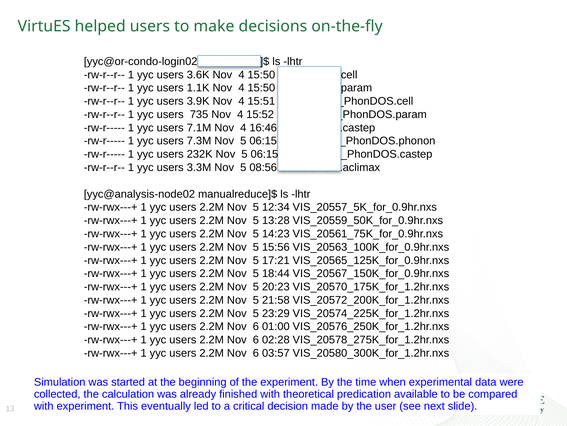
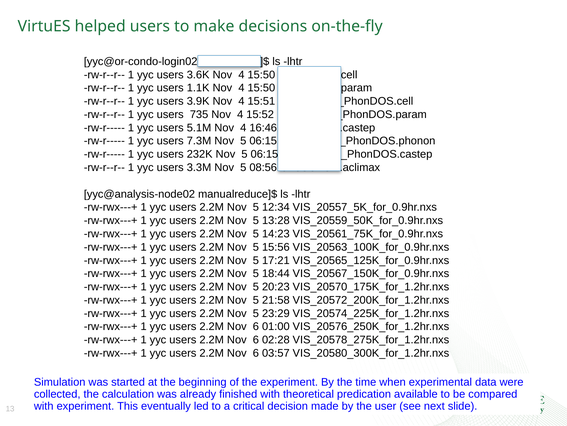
7.1M: 7.1M -> 5.1M
